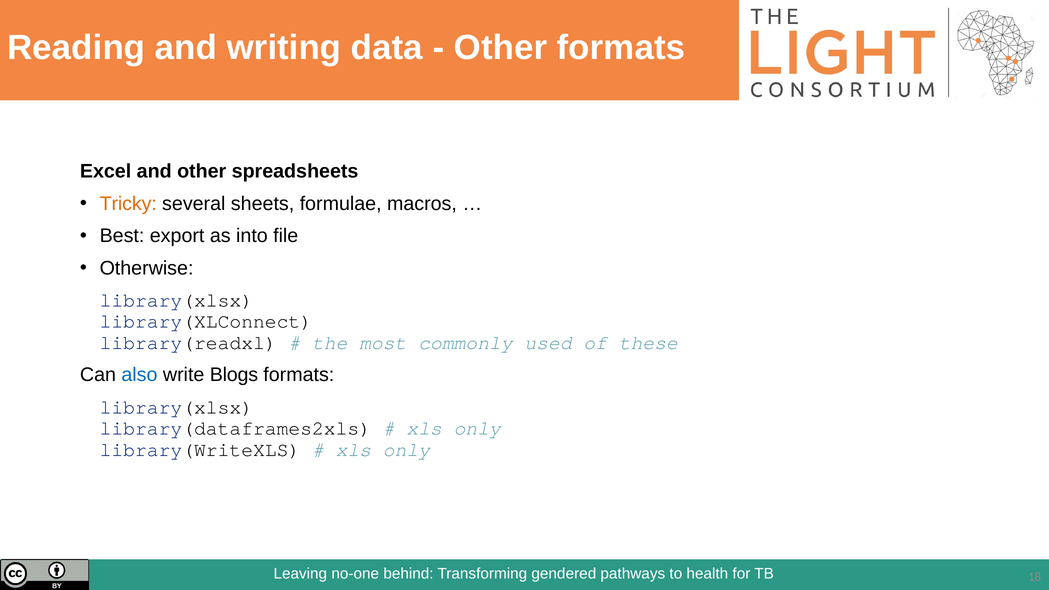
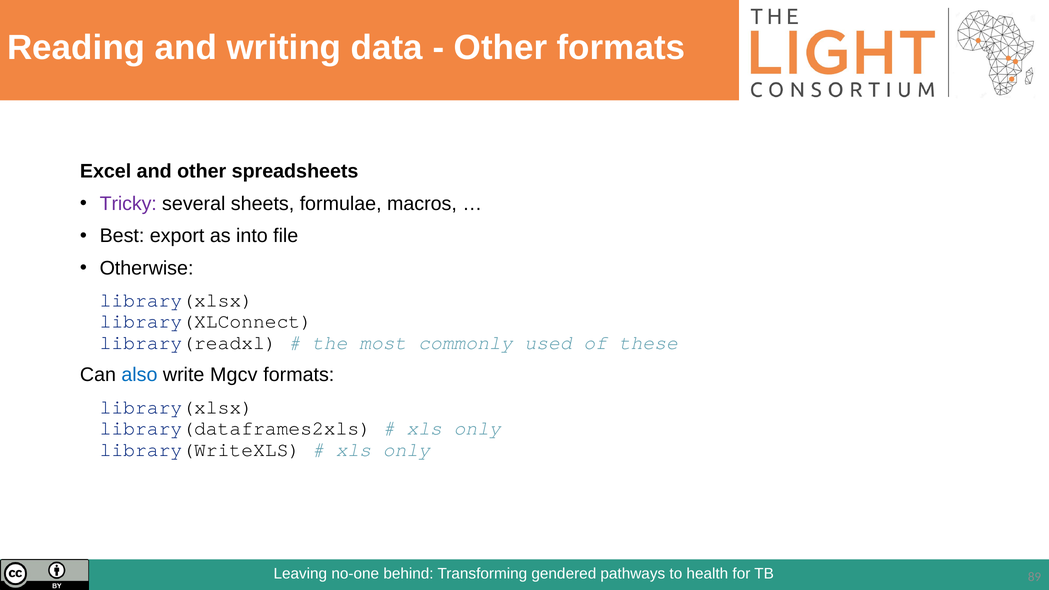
Tricky colour: orange -> purple
Blogs: Blogs -> Mgcv
18: 18 -> 89
